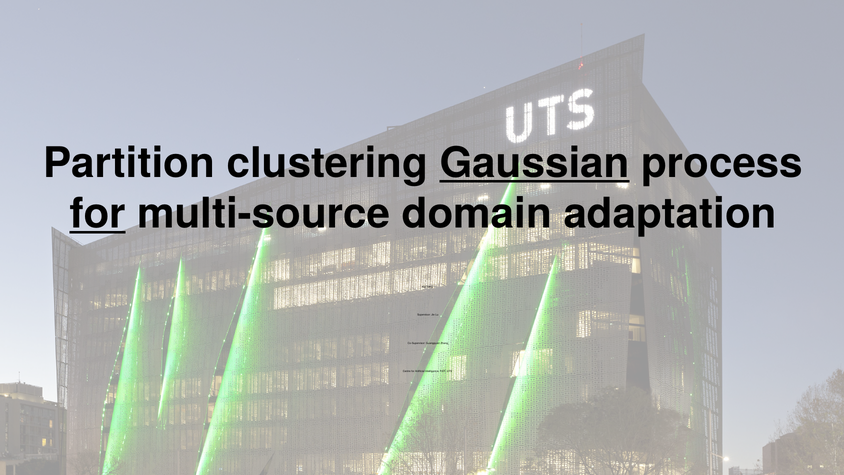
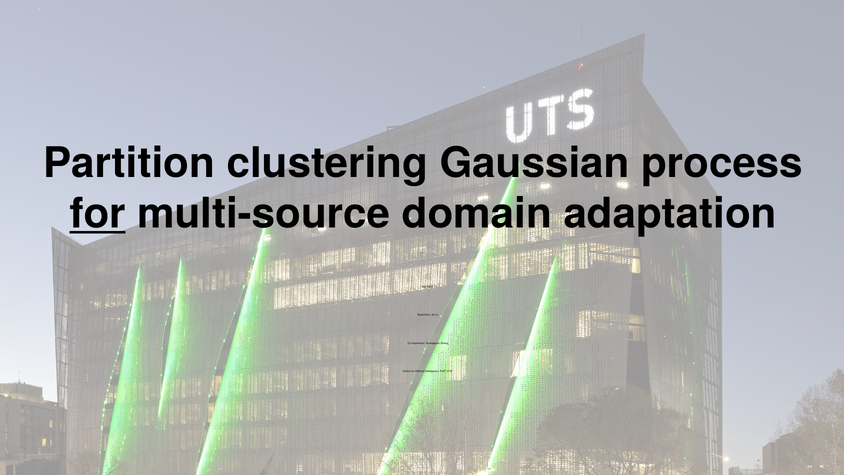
Gaussian underline: present -> none
